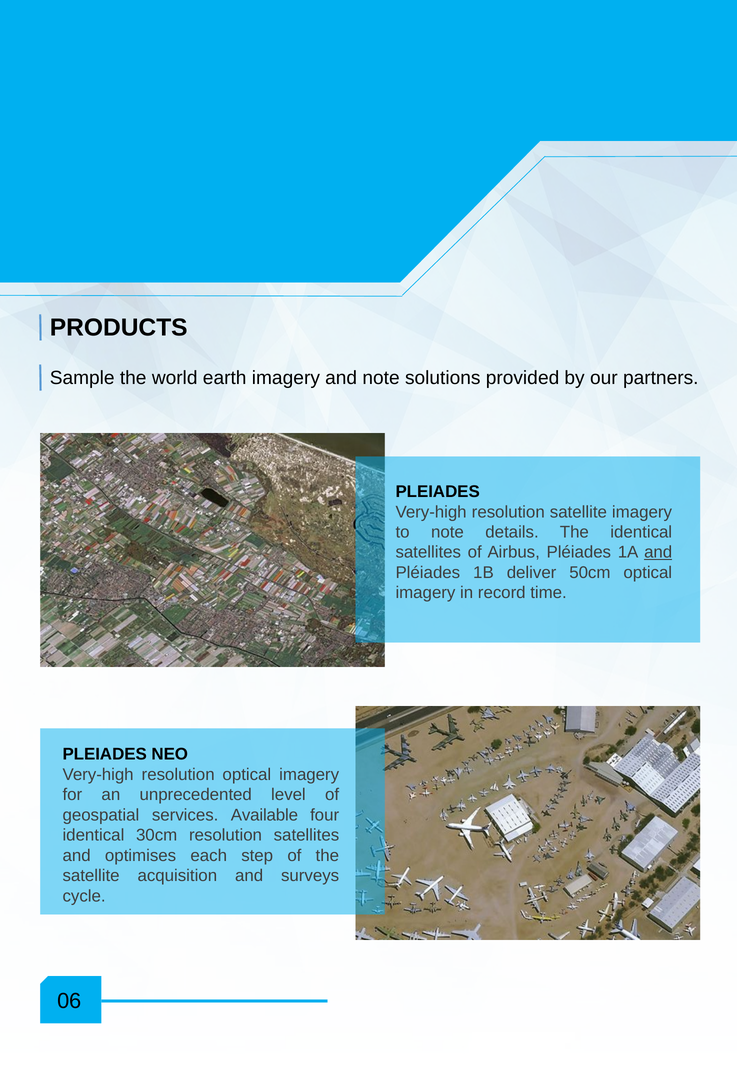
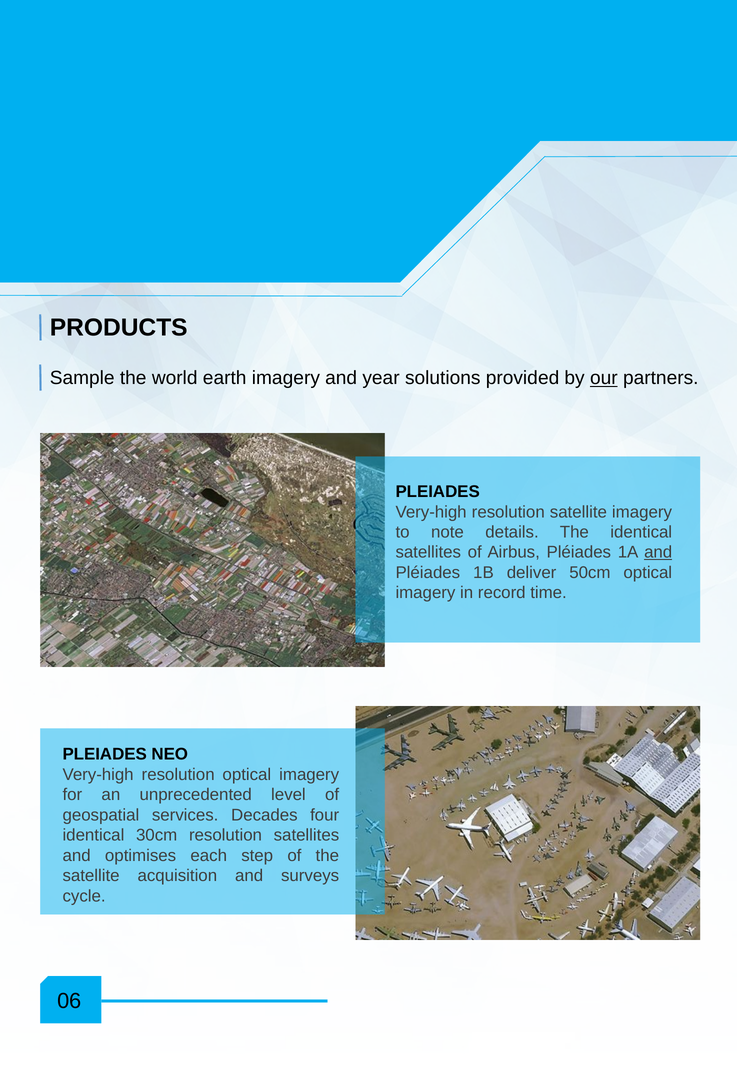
and note: note -> year
our underline: none -> present
Available: Available -> Decades
